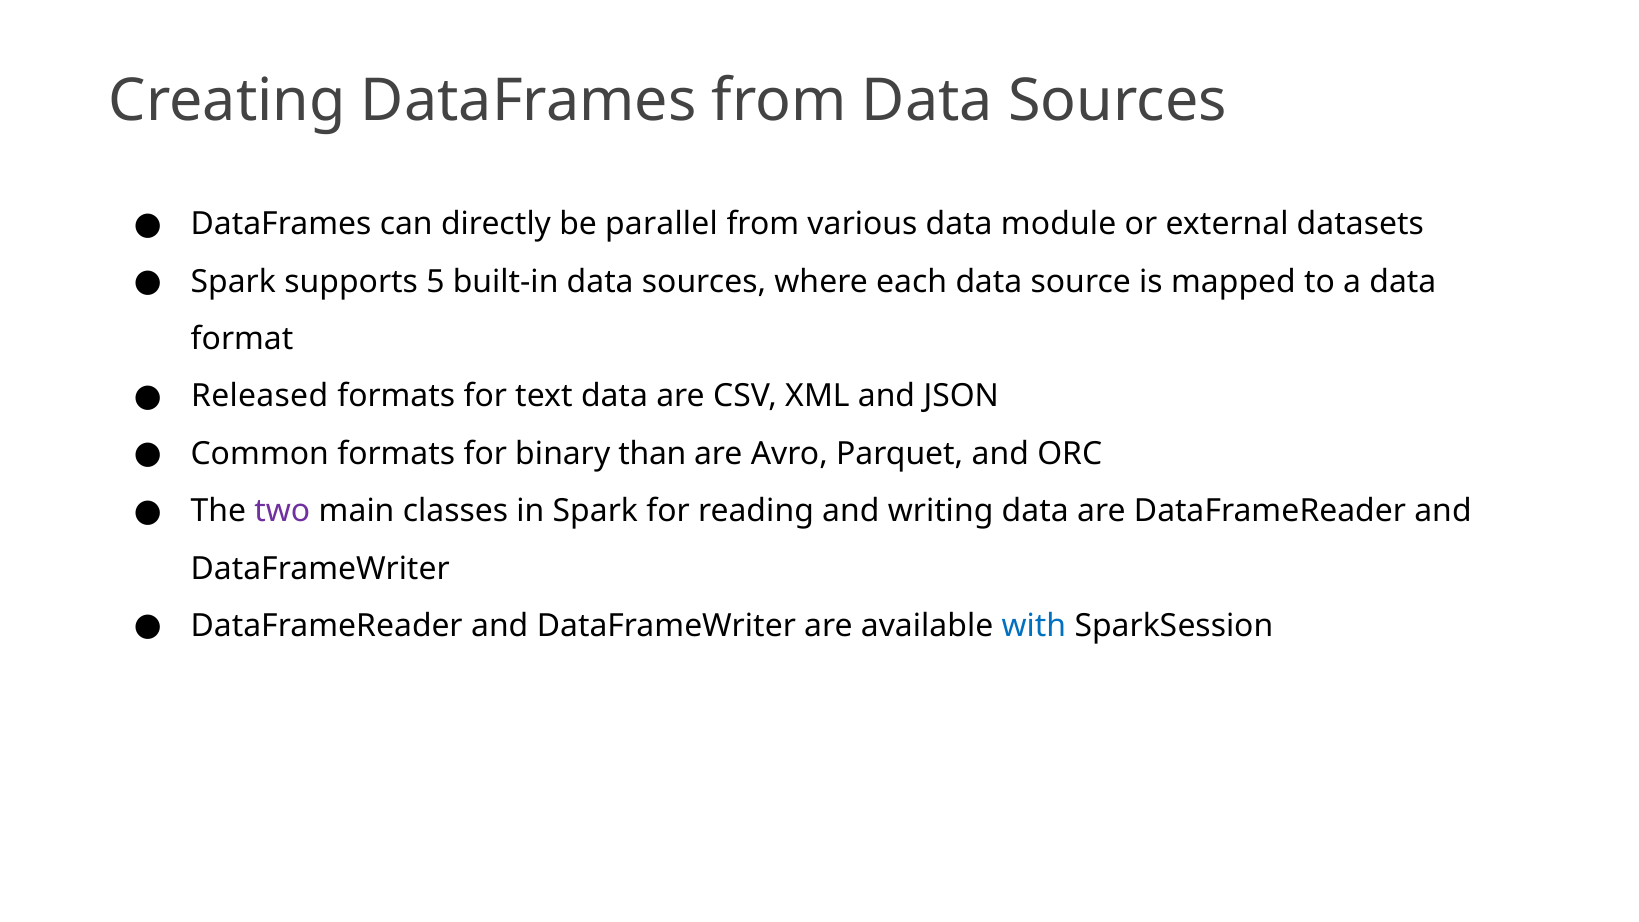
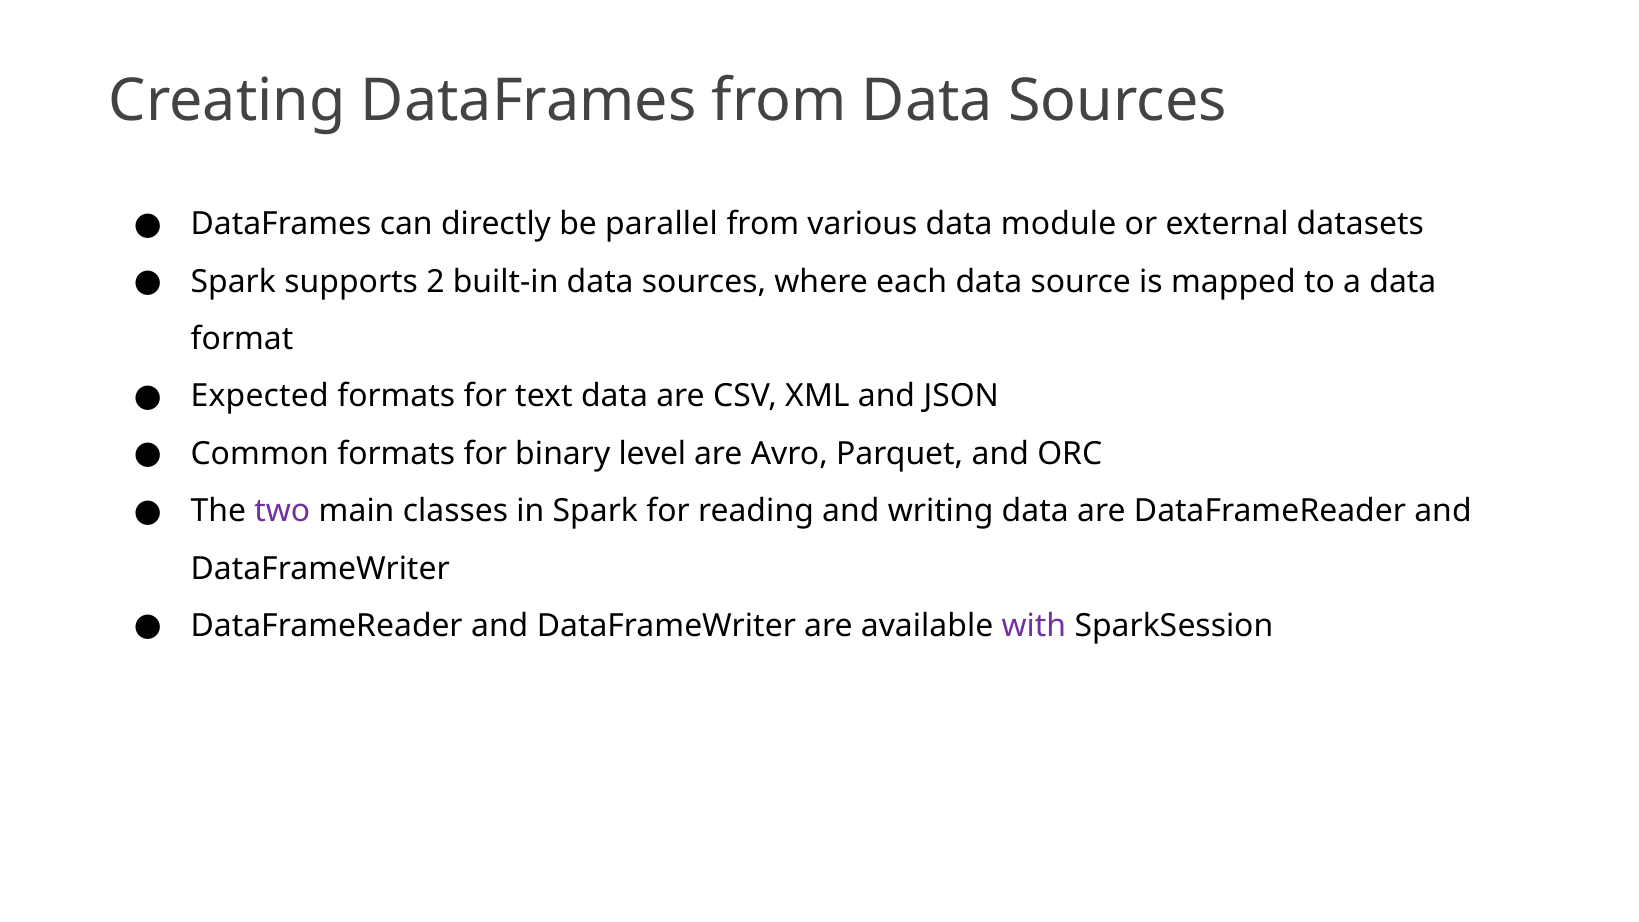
5: 5 -> 2
Released: Released -> Expected
than: than -> level
with colour: blue -> purple
